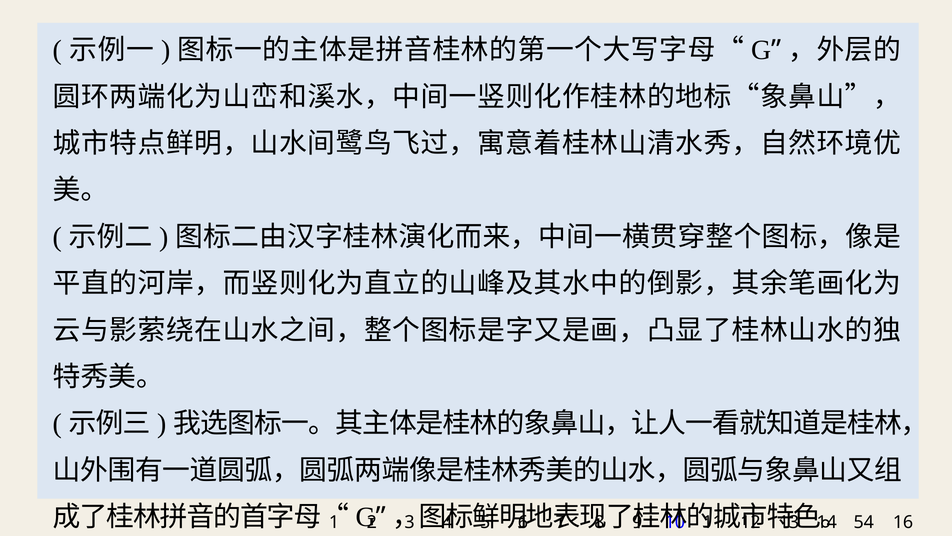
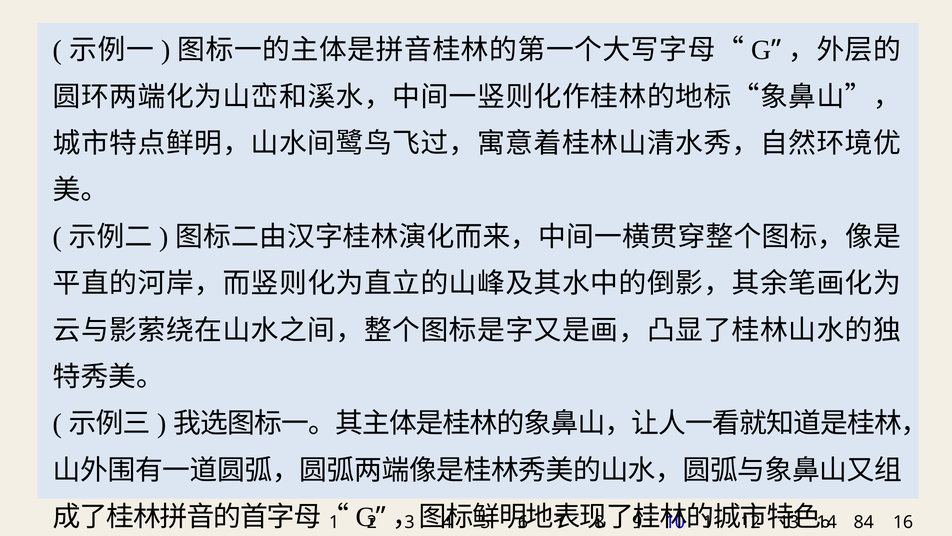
54: 54 -> 84
